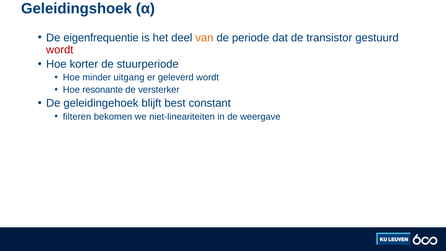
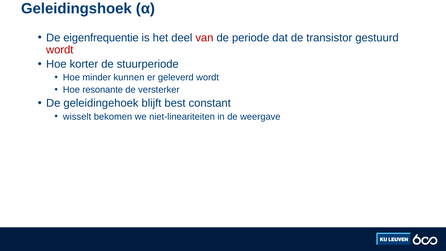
van colour: orange -> red
uitgang: uitgang -> kunnen
filteren: filteren -> wisselt
